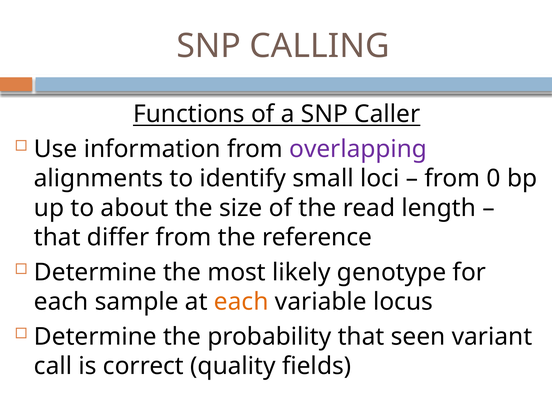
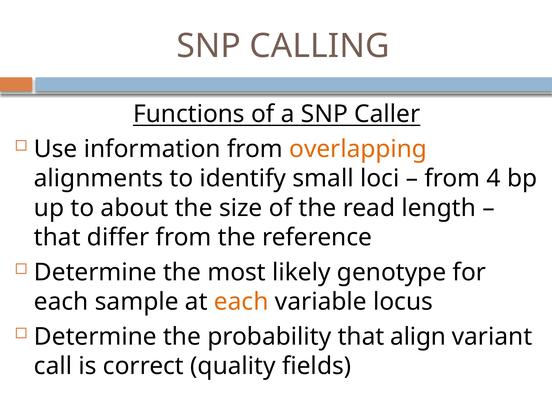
overlapping colour: purple -> orange
0: 0 -> 4
seen: seen -> align
